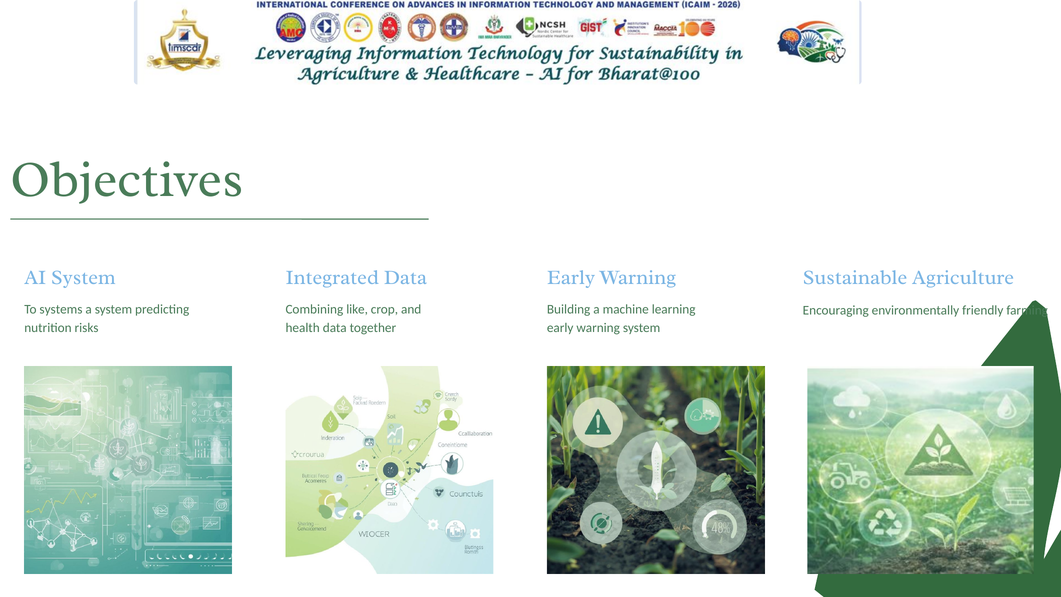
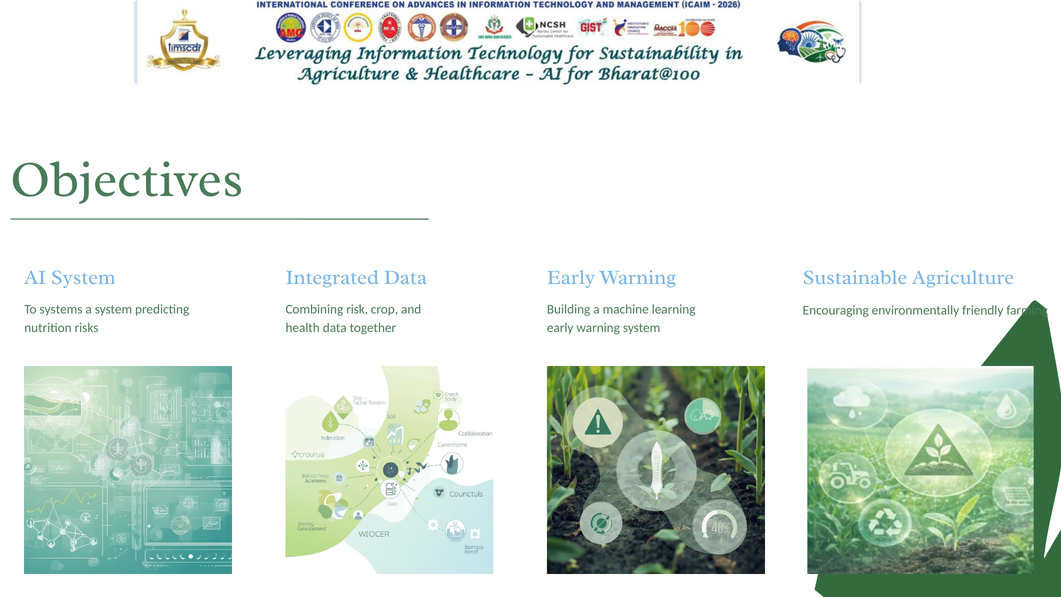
like: like -> risk
